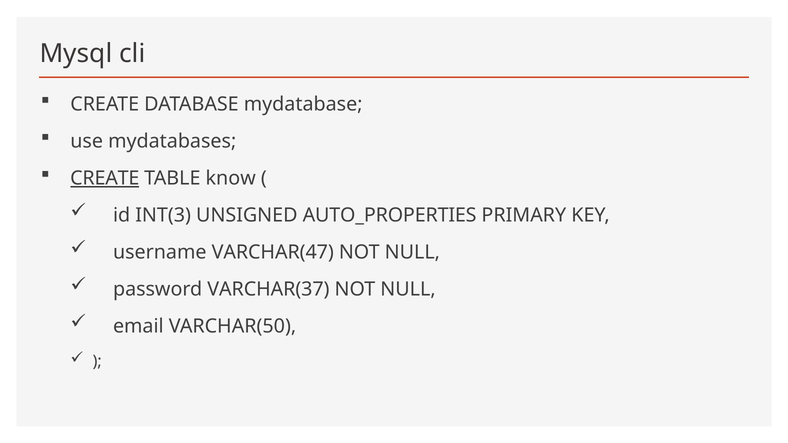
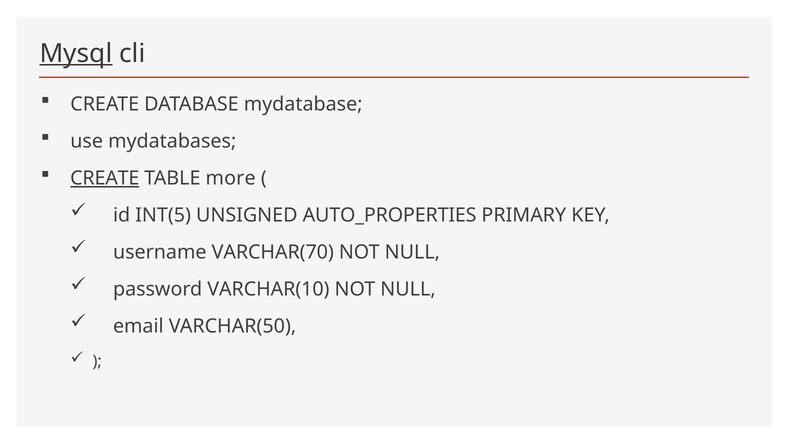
Mysql underline: none -> present
know: know -> more
INT(3: INT(3 -> INT(5
VARCHAR(47: VARCHAR(47 -> VARCHAR(70
VARCHAR(37: VARCHAR(37 -> VARCHAR(10
